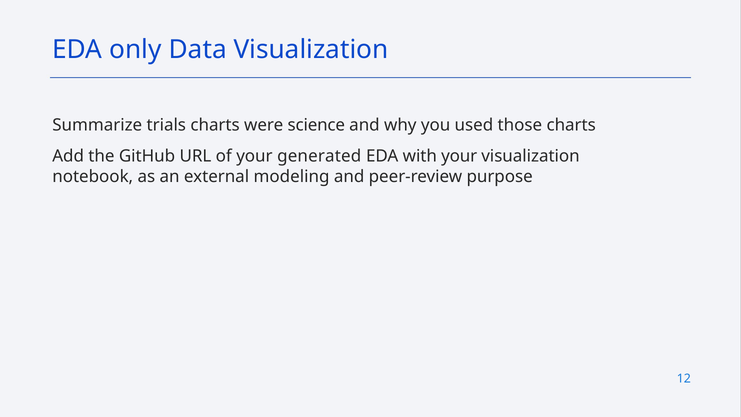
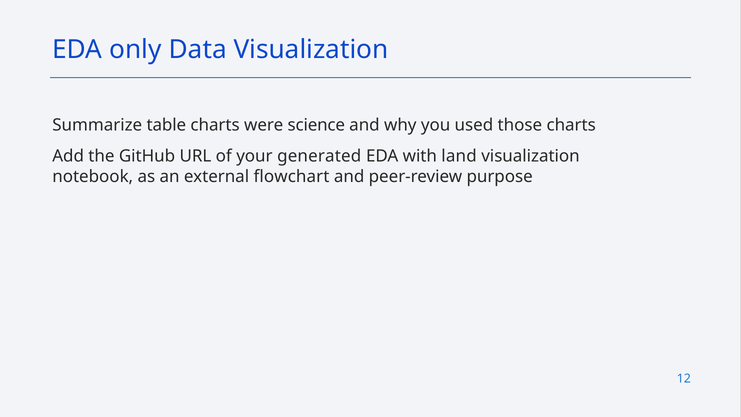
trials: trials -> table
with your: your -> land
modeling: modeling -> flowchart
